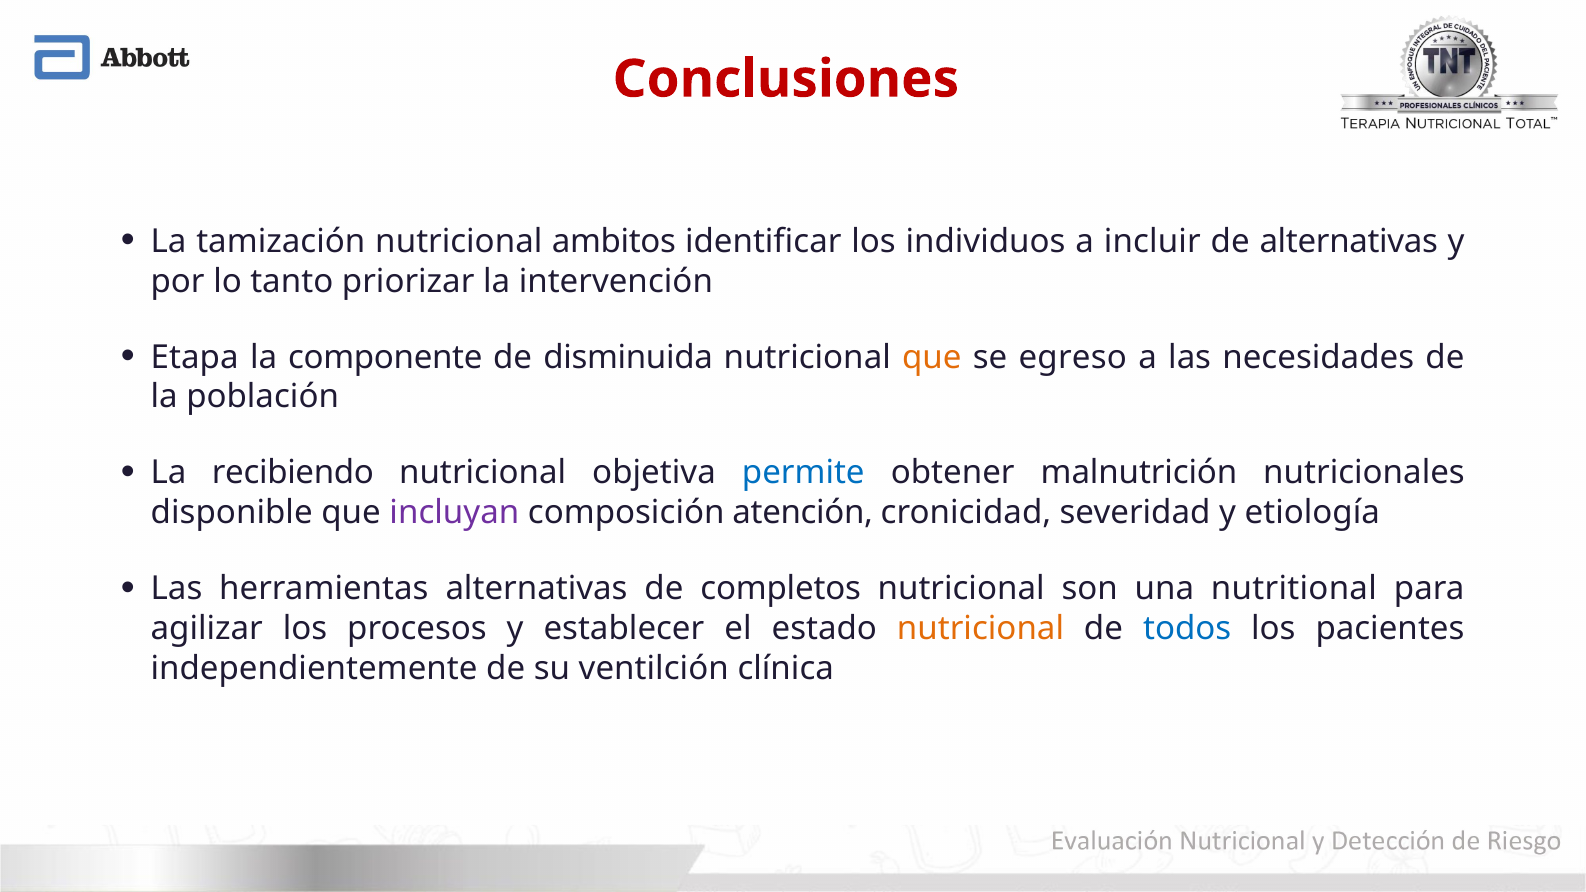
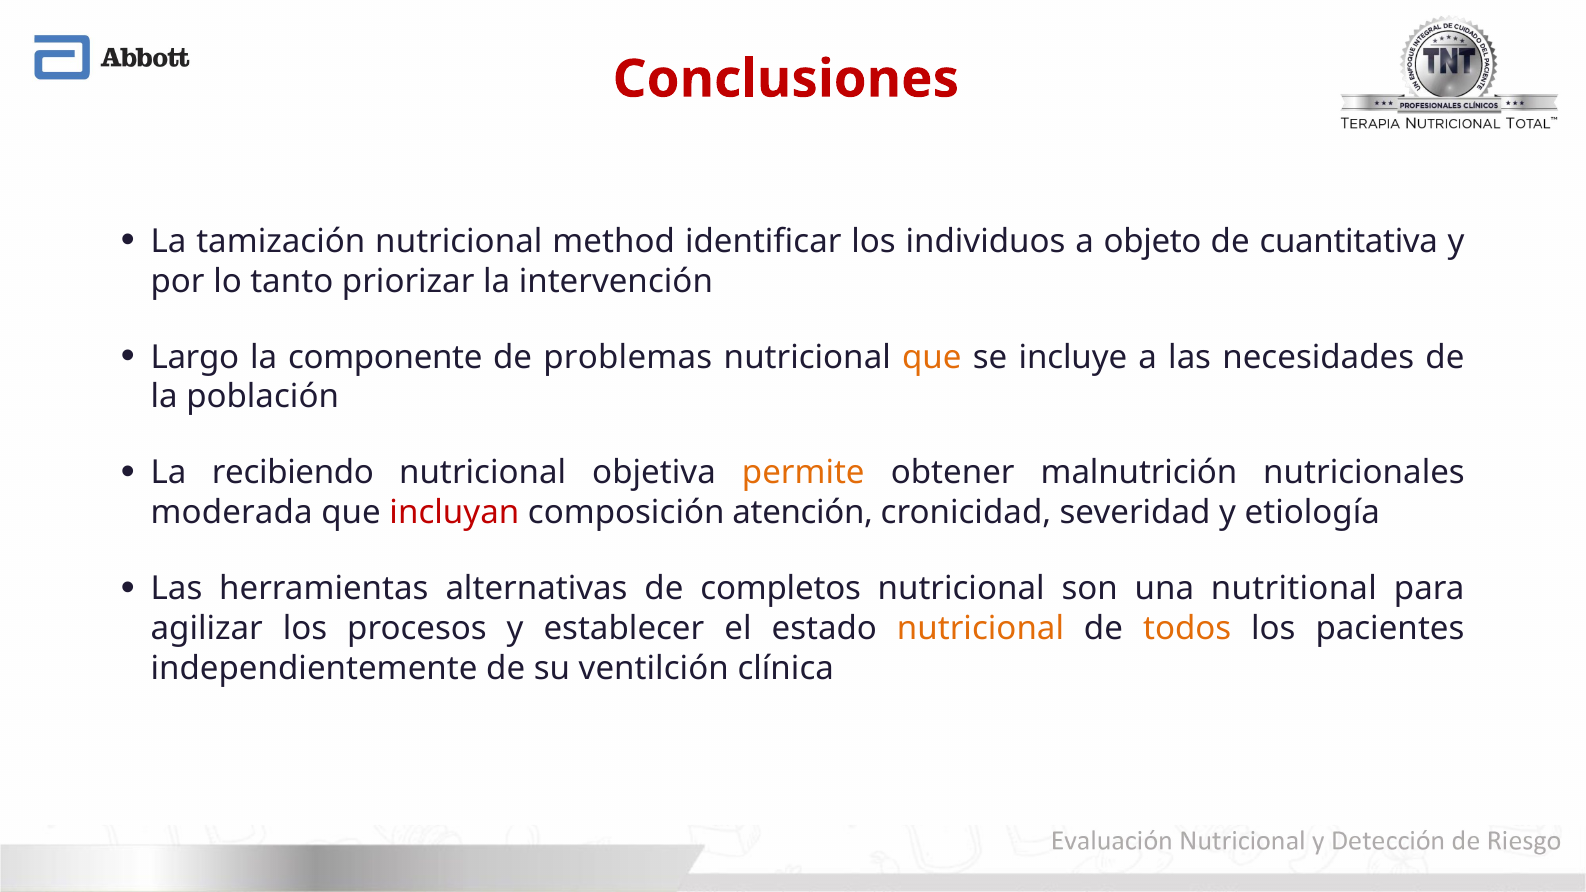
ambitos: ambitos -> method
incluir: incluir -> objeto
de alternativas: alternativas -> cuantitativa
Etapa: Etapa -> Largo
disminuida: disminuida -> problemas
egreso: egreso -> incluye
permite colour: blue -> orange
disponible: disponible -> moderada
incluyan colour: purple -> red
todos colour: blue -> orange
